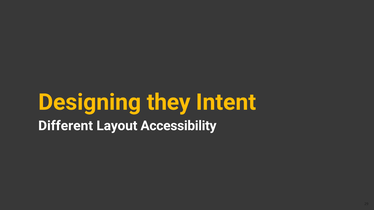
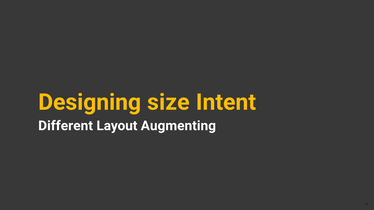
they: they -> size
Accessibility: Accessibility -> Augmenting
